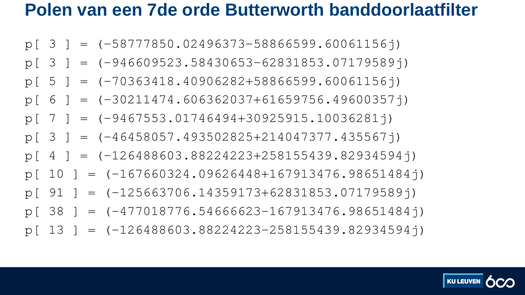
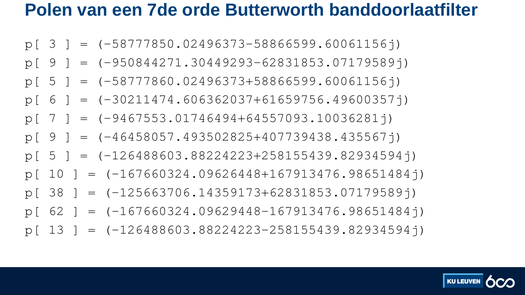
3 at (52, 62): 3 -> 9
-946609523.58430653-62831853.07179589j: -946609523.58430653-62831853.07179589j -> -950844271.30449293-62831853.07179589j
-70363418.40906282+58866599.60061156j: -70363418.40906282+58866599.60061156j -> -58777860.02496373+58866599.60061156j
-9467553.01746494+30925915.10036281j: -9467553.01746494+30925915.10036281j -> -9467553.01746494+64557093.10036281j
3 at (52, 137): 3 -> 9
-46458057.493502825+214047377.435567j: -46458057.493502825+214047377.435567j -> -46458057.493502825+407739438.435567j
4 at (52, 155): 4 -> 5
91: 91 -> 38
38: 38 -> 62
-477018776.54666623-167913476.98651484j: -477018776.54666623-167913476.98651484j -> -167660324.09629448-167913476.98651484j
